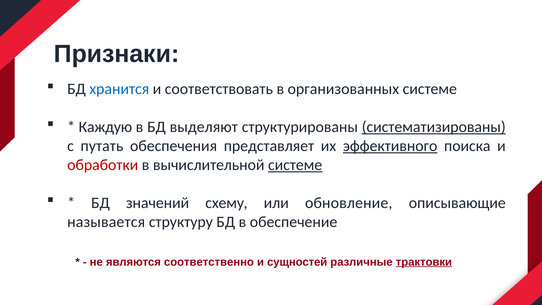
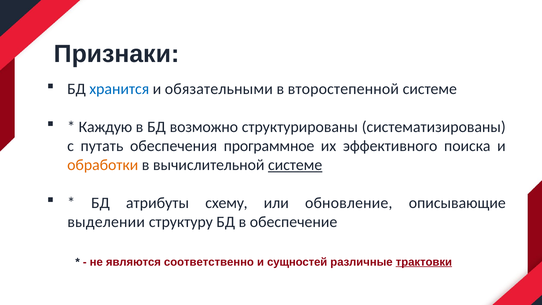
соответствовать: соответствовать -> обязательными
организованных: организованных -> второстепенной
выделяют: выделяют -> возможно
систематизированы underline: present -> none
представляет: представляет -> программное
эффективного underline: present -> none
обработки colour: red -> orange
значений: значений -> атрибуты
называется: называется -> выделении
